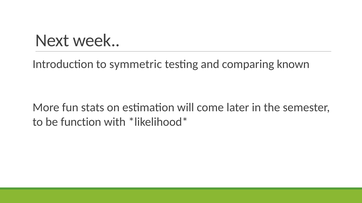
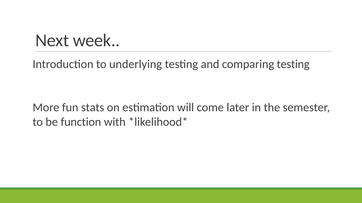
symmetric: symmetric -> underlying
comparing known: known -> testing
